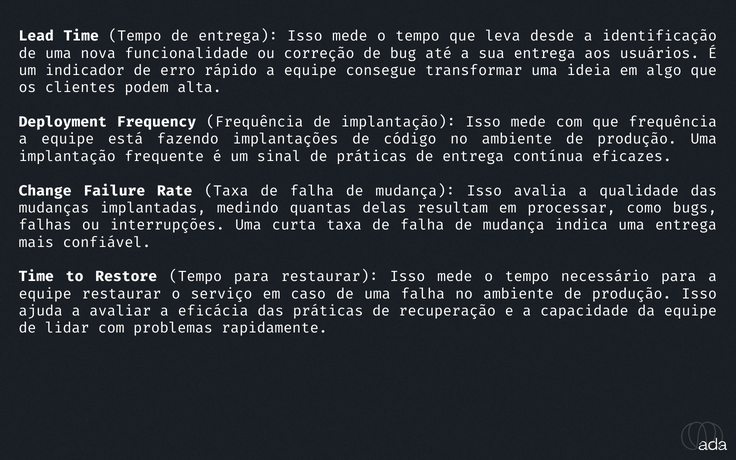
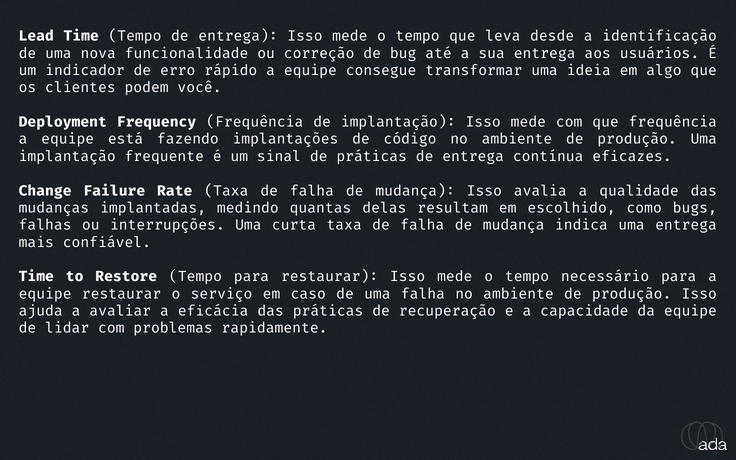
alta: alta -> você
processar: processar -> escolhido
